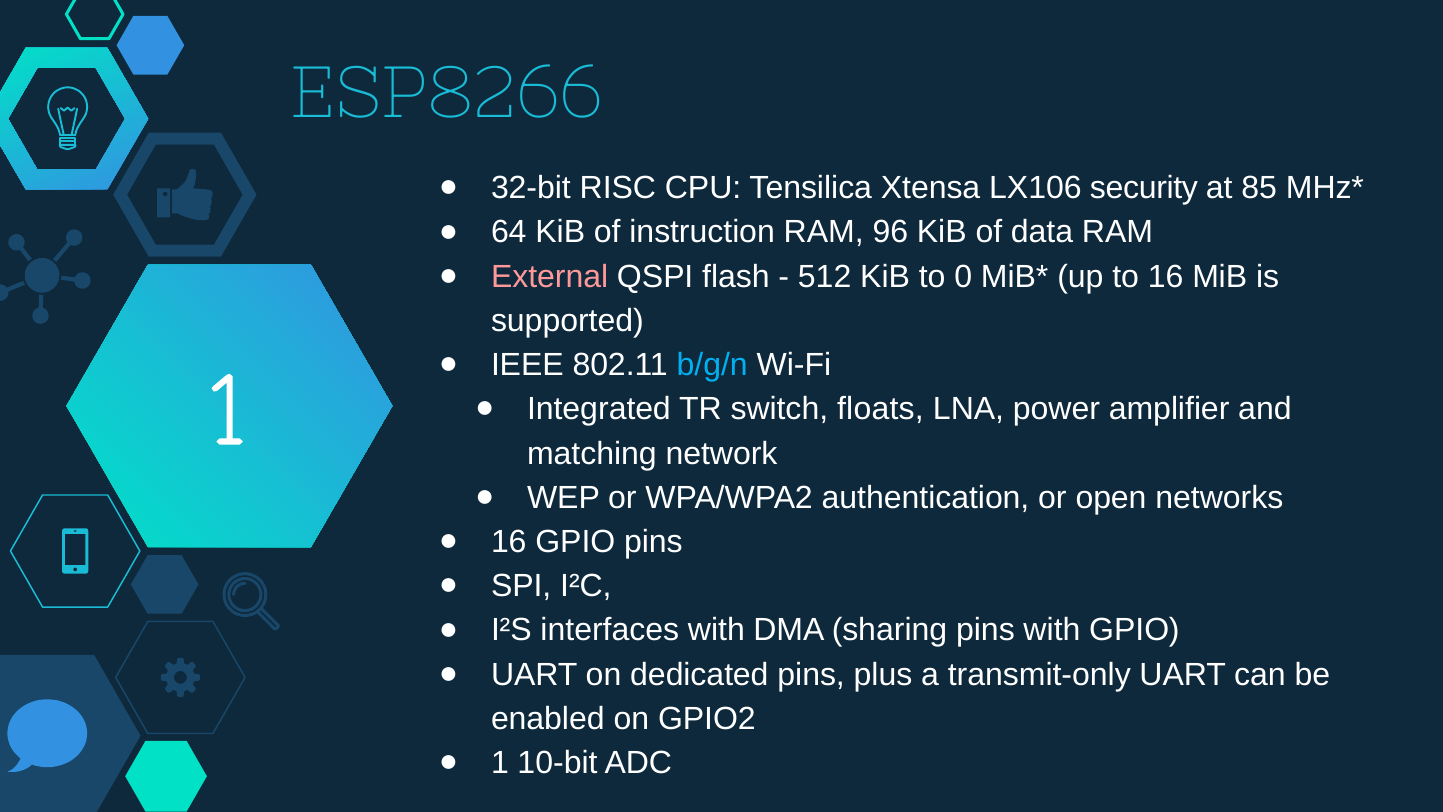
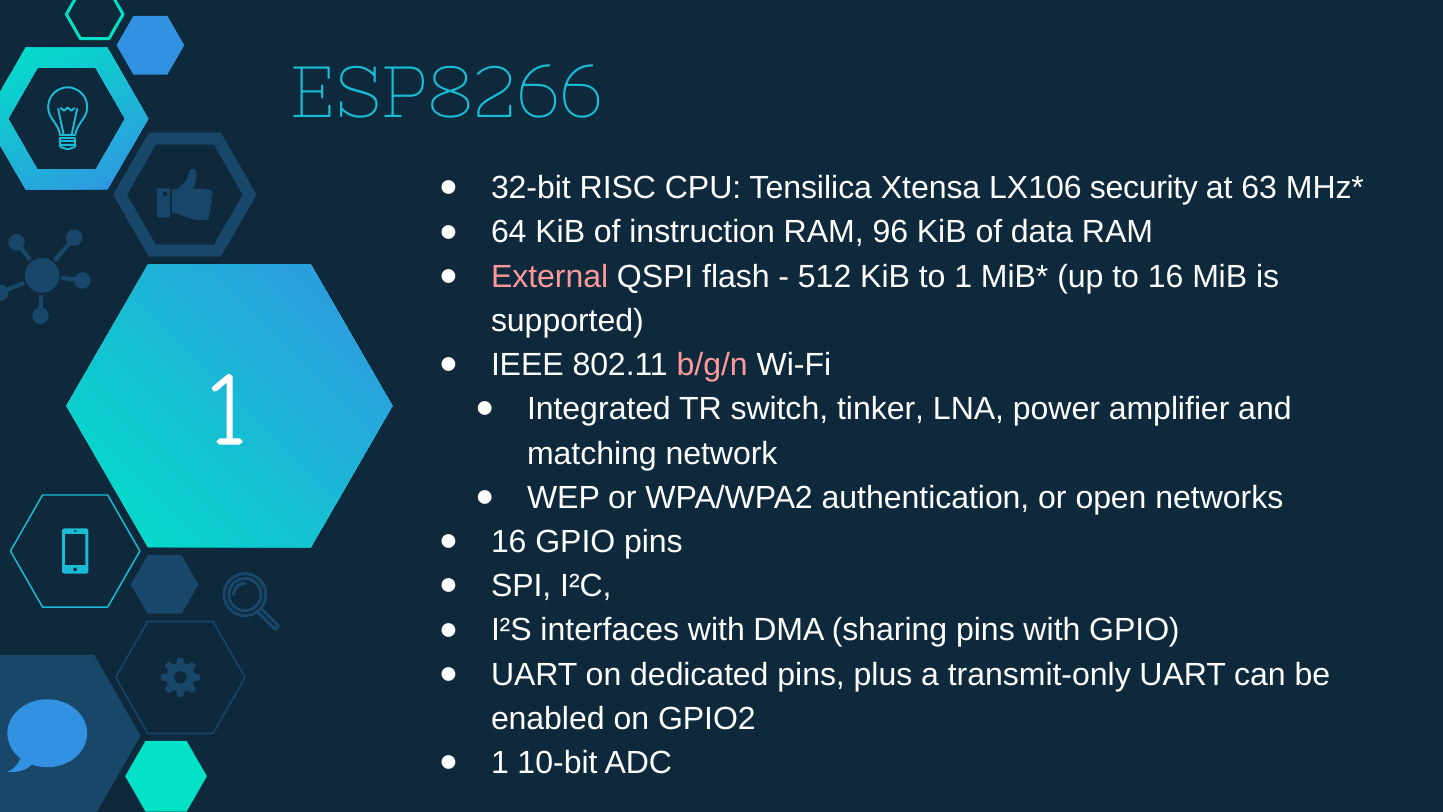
85: 85 -> 63
to 0: 0 -> 1
b/g/n colour: light blue -> pink
floats: floats -> tinker
